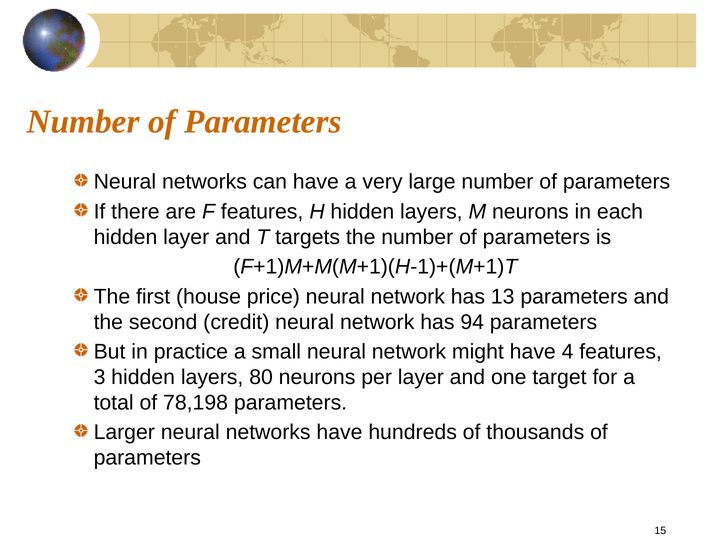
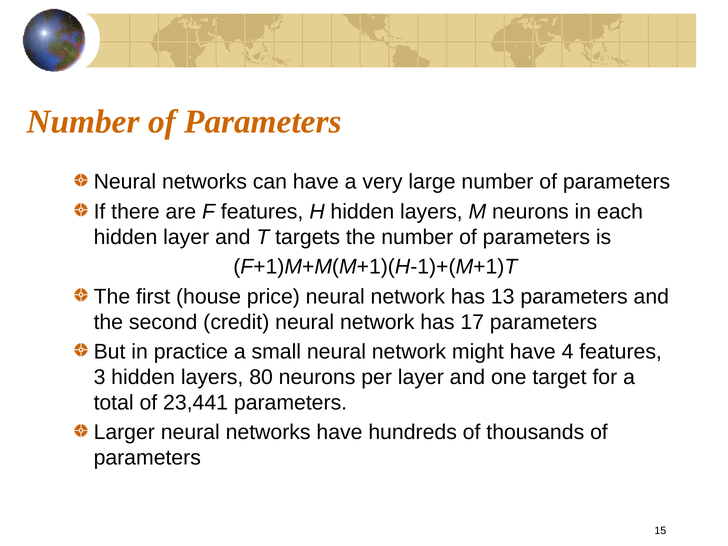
94: 94 -> 17
78,198: 78,198 -> 23,441
